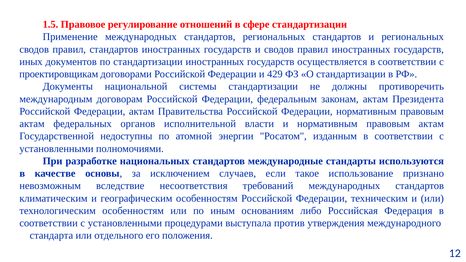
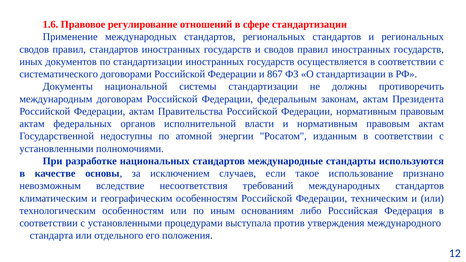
1.5: 1.5 -> 1.6
проектировщикам: проектировщикам -> систематического
429: 429 -> 867
